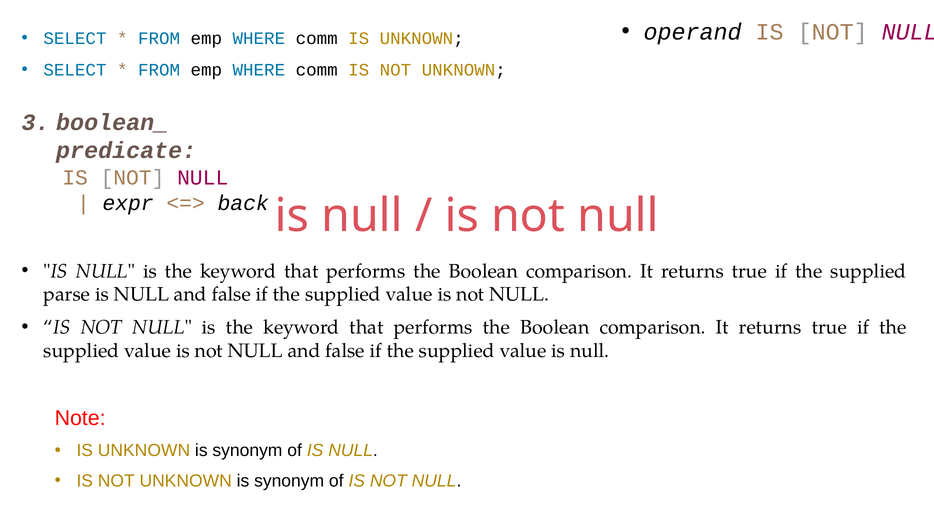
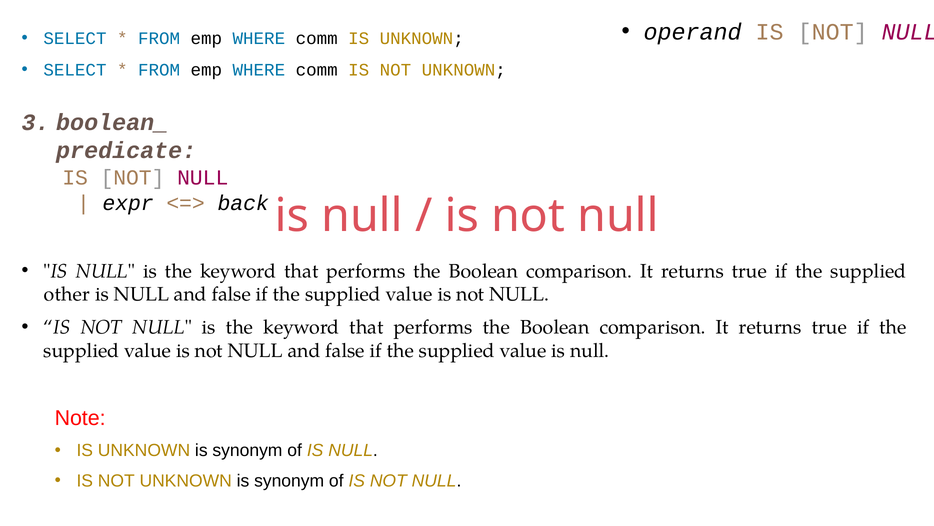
parse: parse -> other
